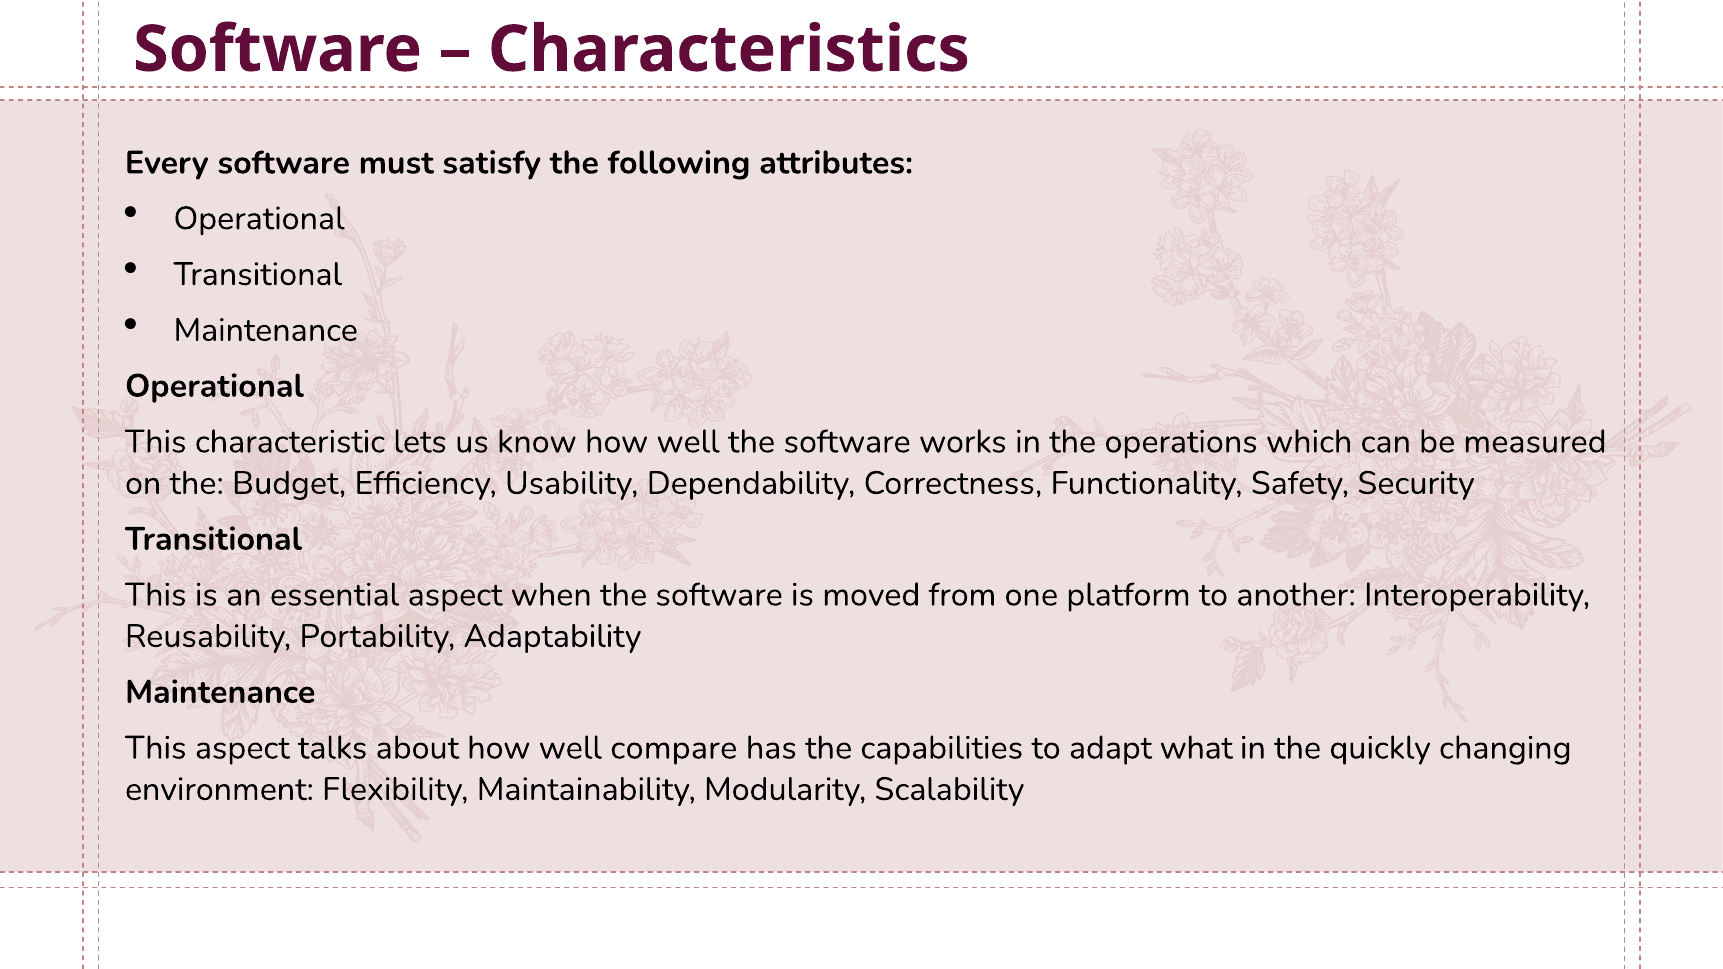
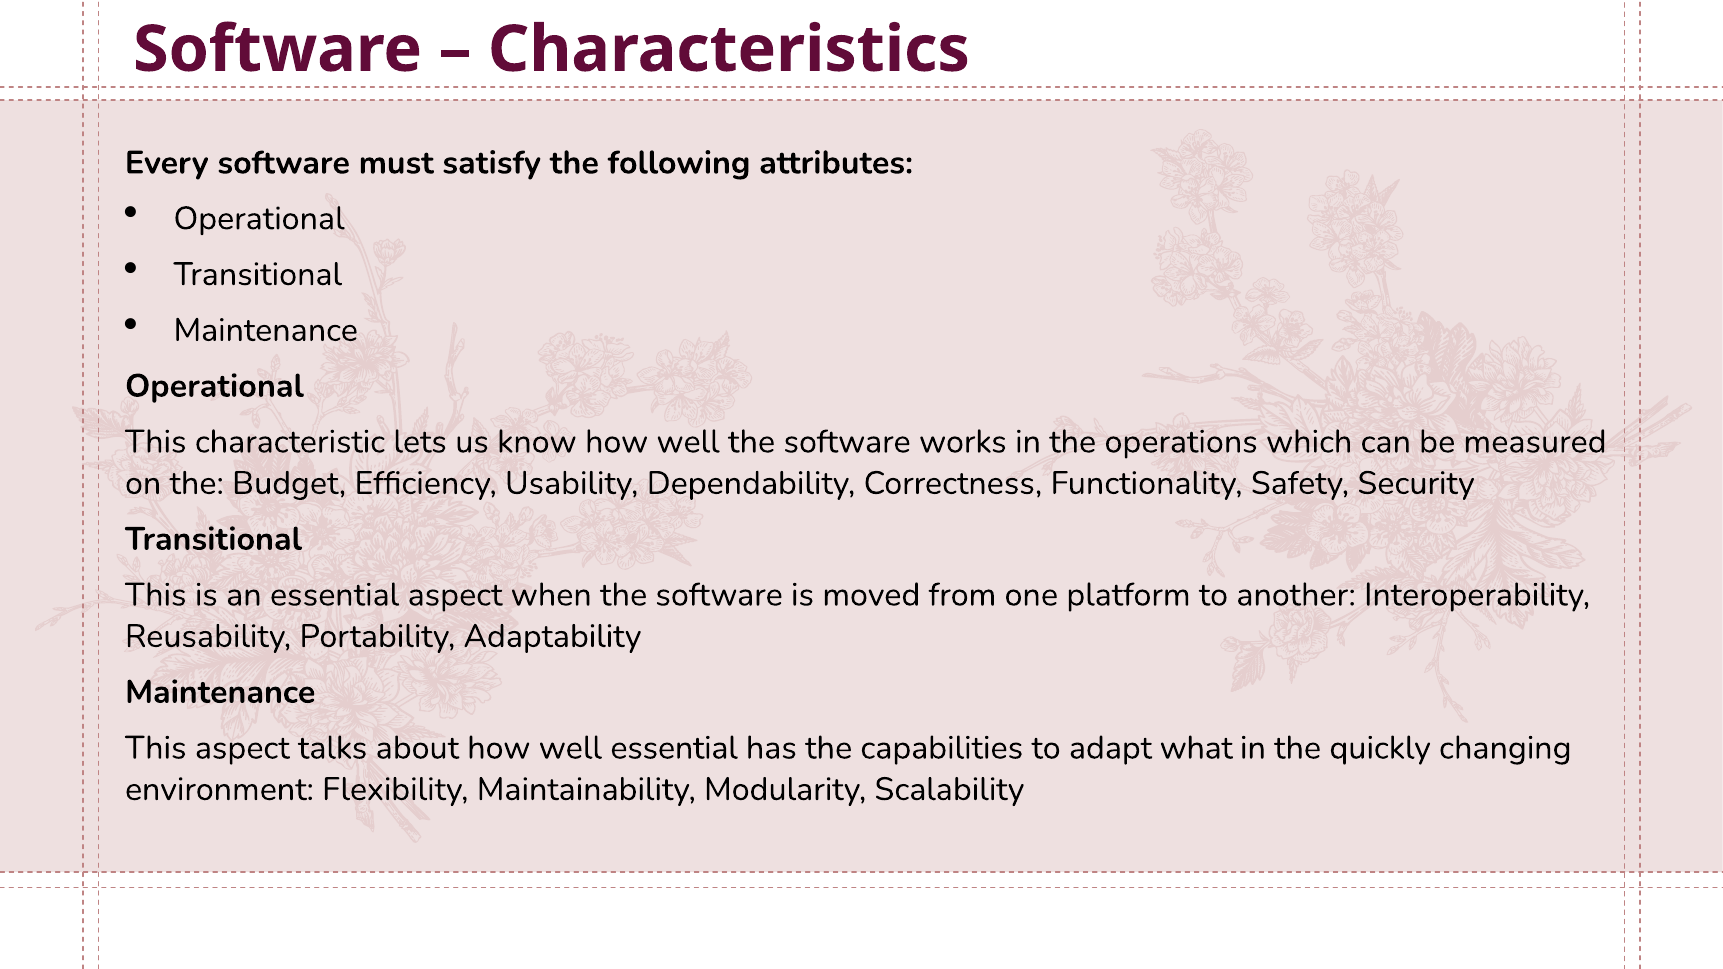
well compare: compare -> essential
